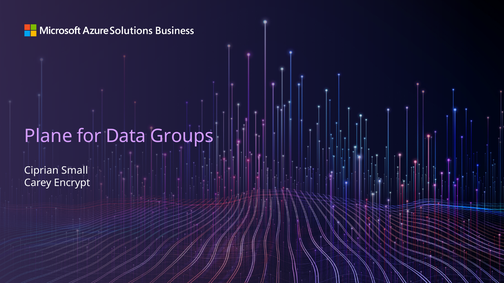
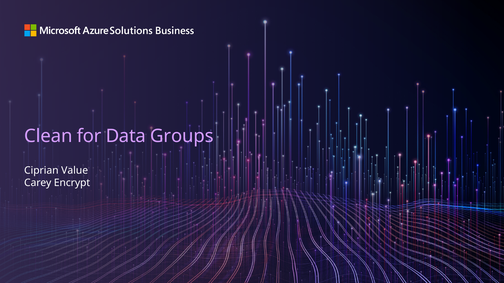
Plane: Plane -> Clean
Small: Small -> Value
